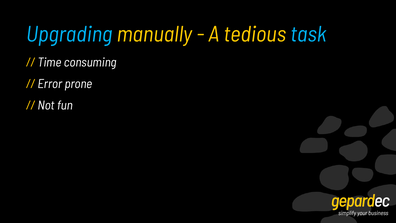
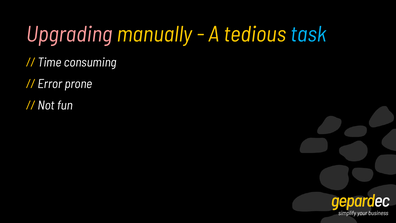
Upgrading colour: light blue -> pink
